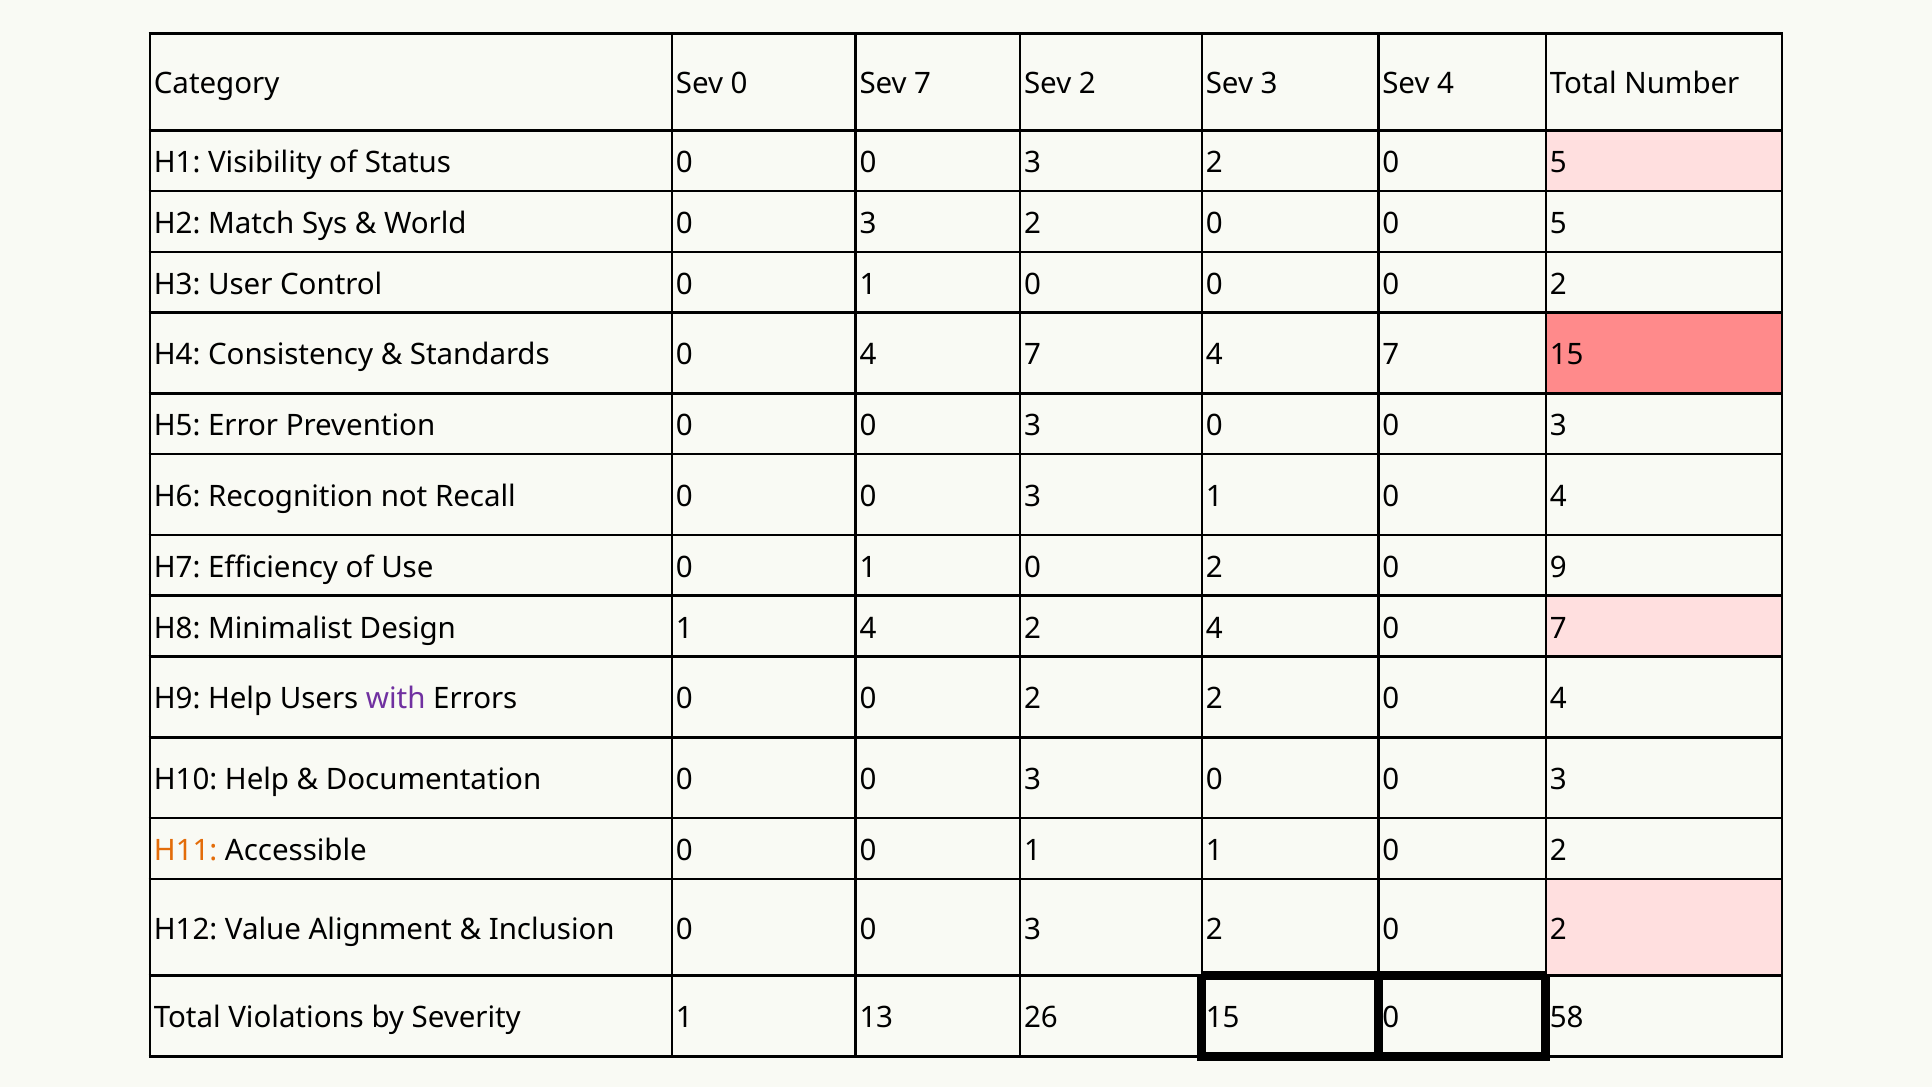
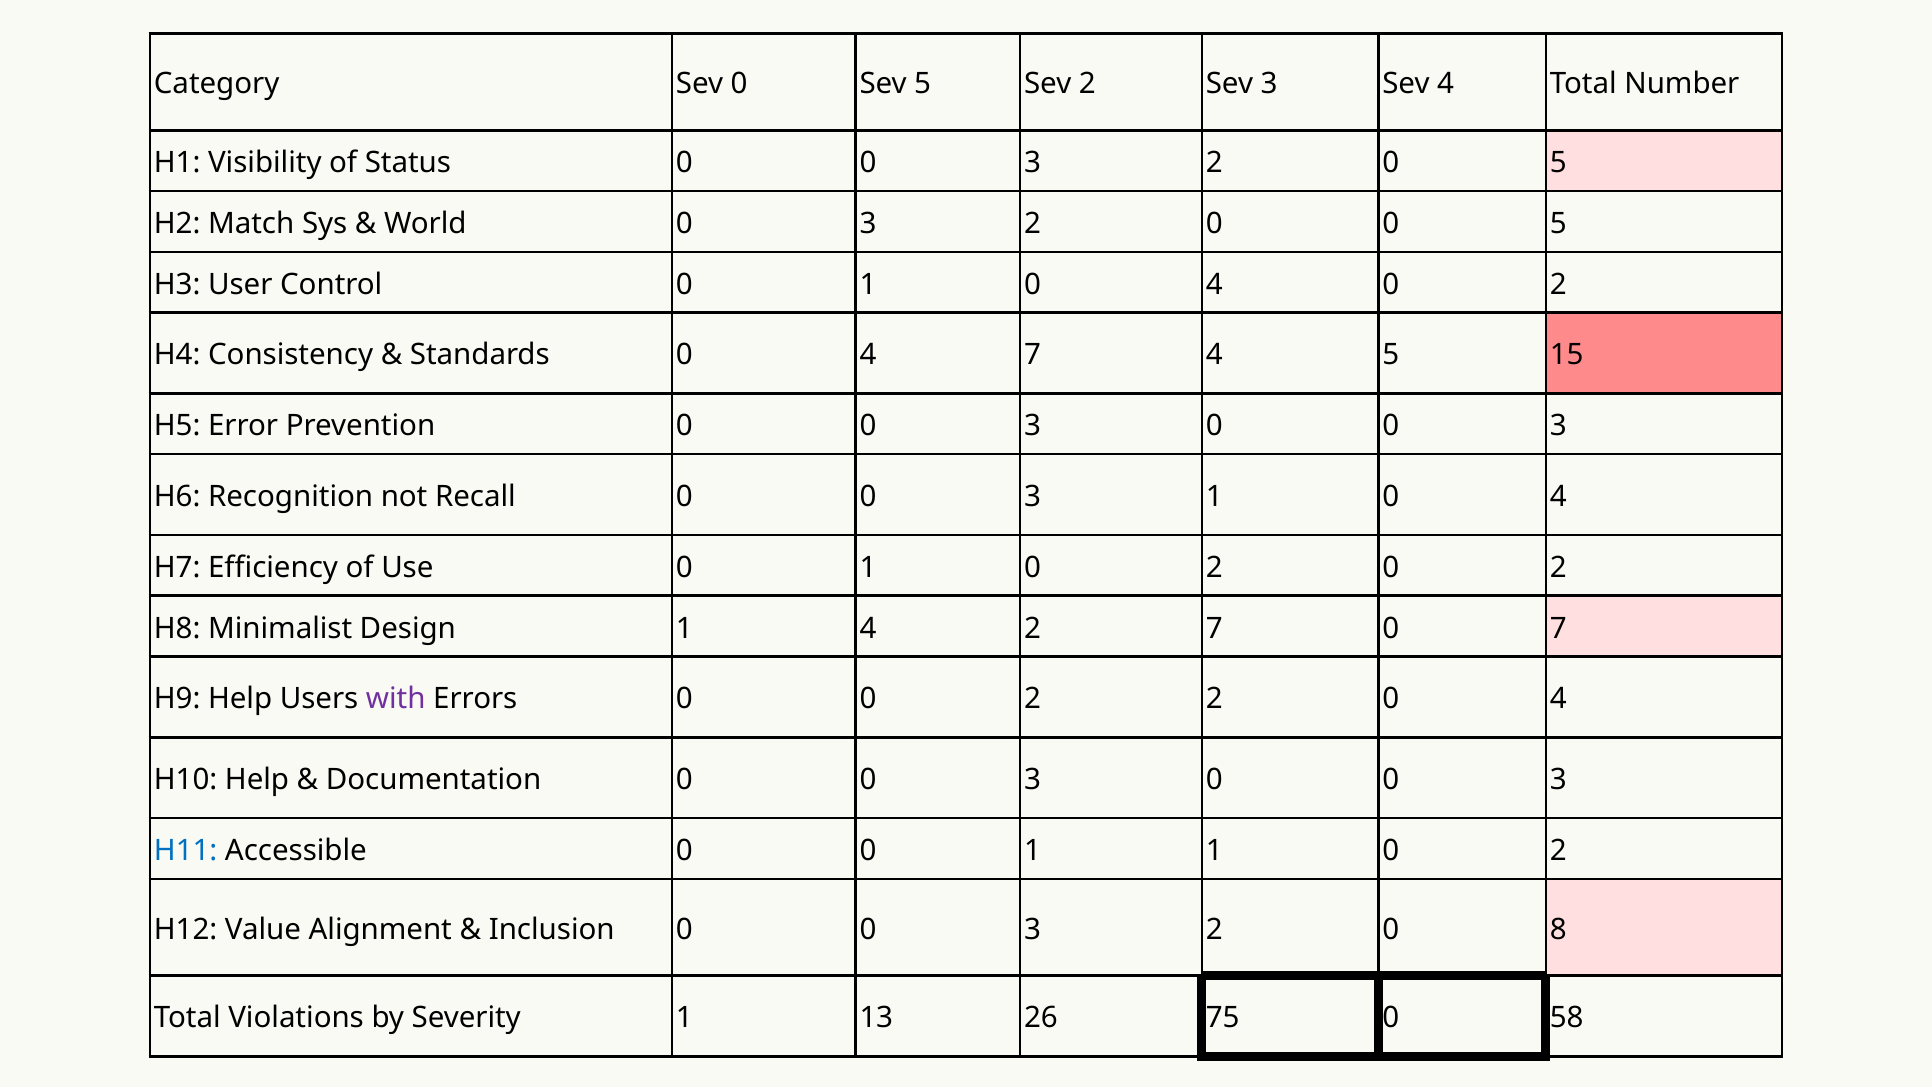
Sev 7: 7 -> 5
0 1 0 0: 0 -> 4
7 4 7: 7 -> 5
2 0 9: 9 -> 2
2 4: 4 -> 7
H11 colour: orange -> blue
2 0 2: 2 -> 8
26 15: 15 -> 75
